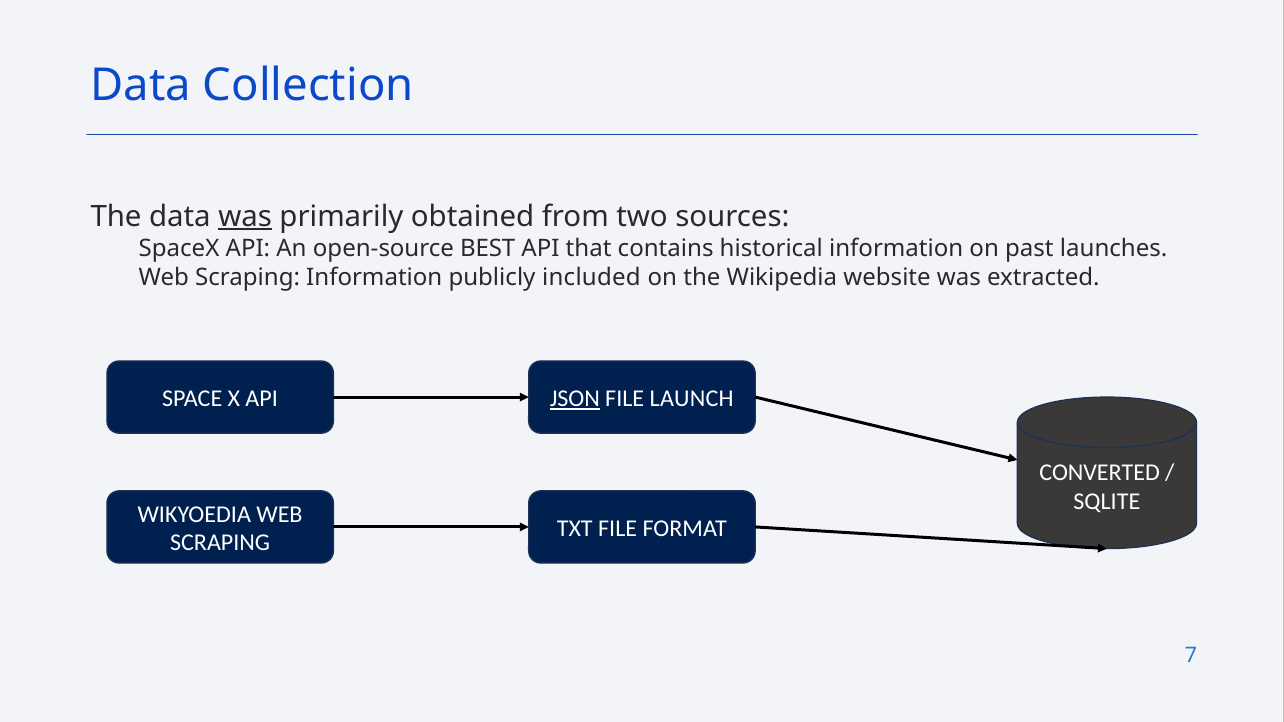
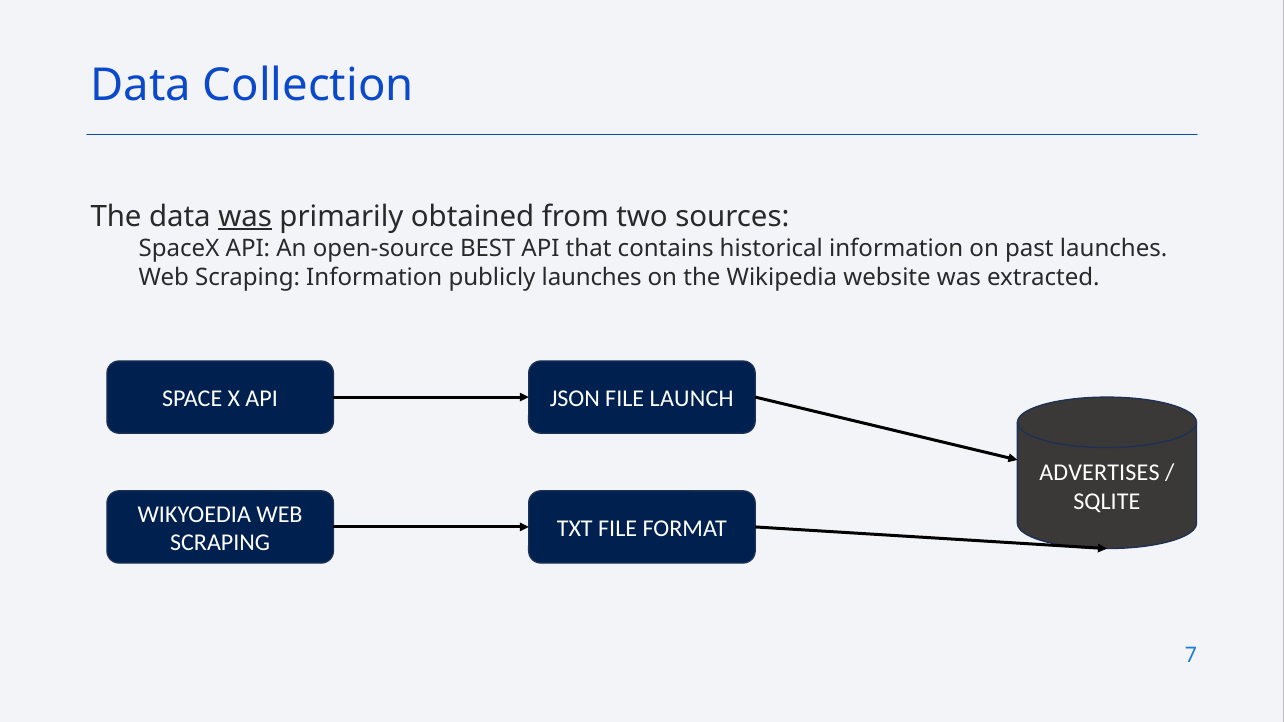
publicly included: included -> launches
JSON underline: present -> none
CONVERTED: CONVERTED -> ADVERTISES
